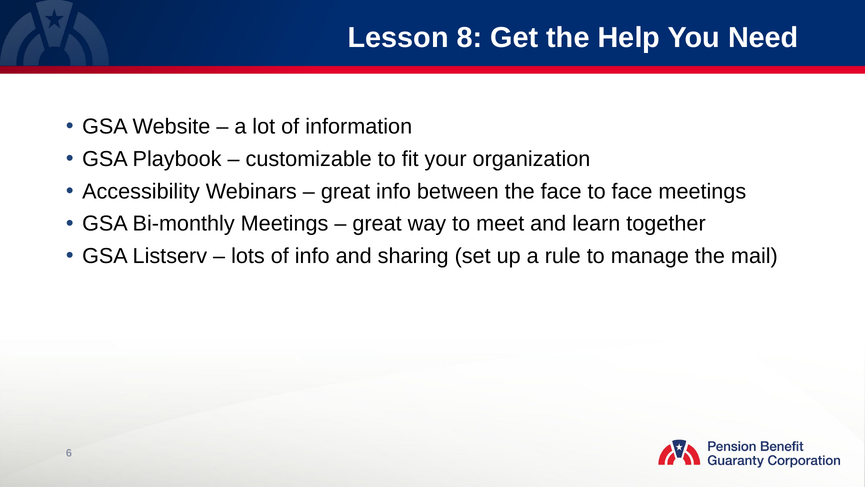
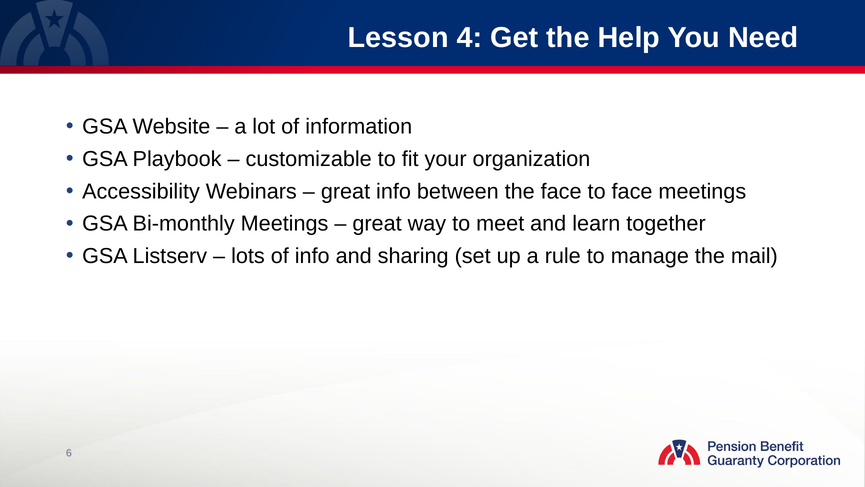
8: 8 -> 4
